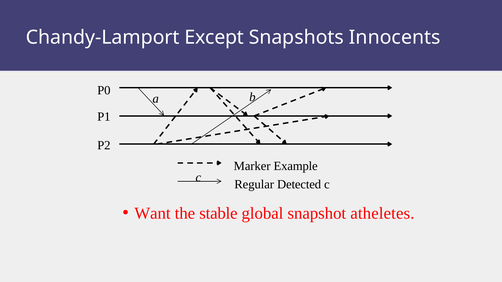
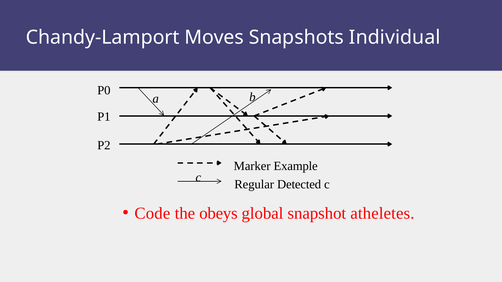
Except: Except -> Moves
Innocents: Innocents -> Individual
Want: Want -> Code
stable: stable -> obeys
